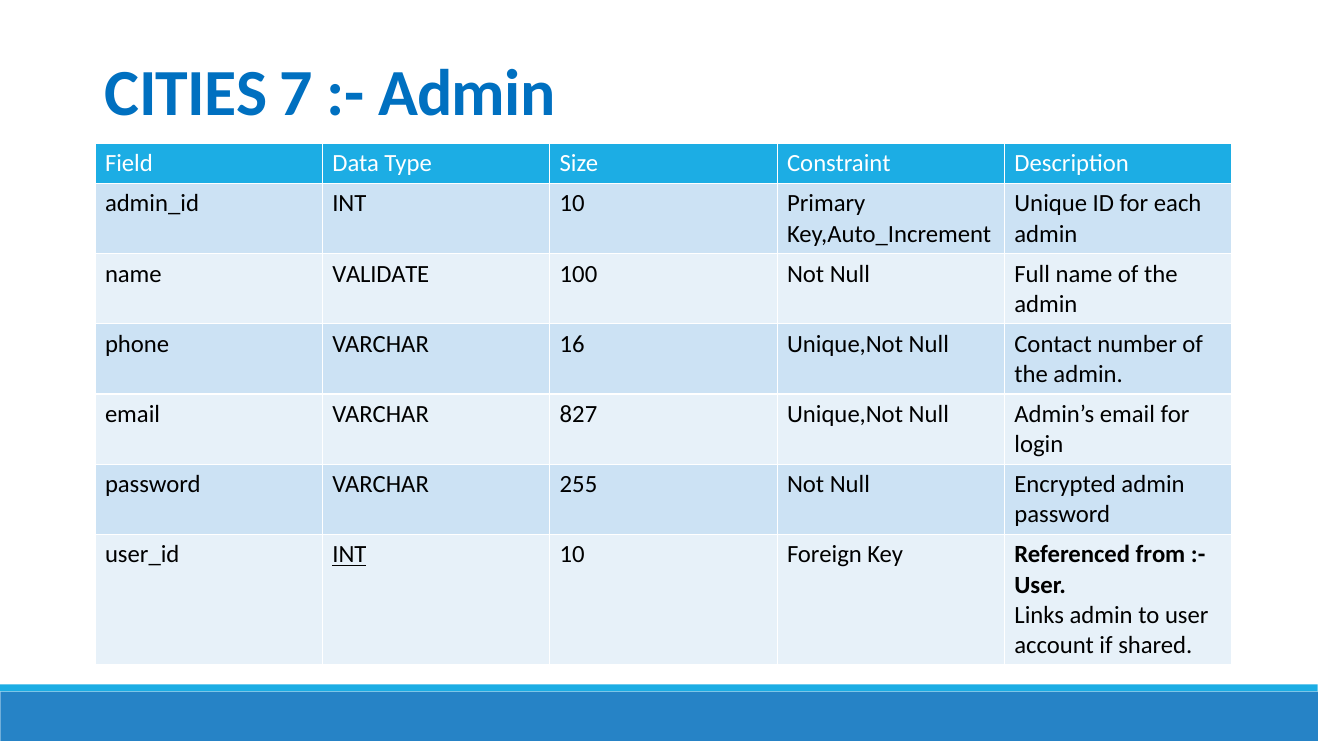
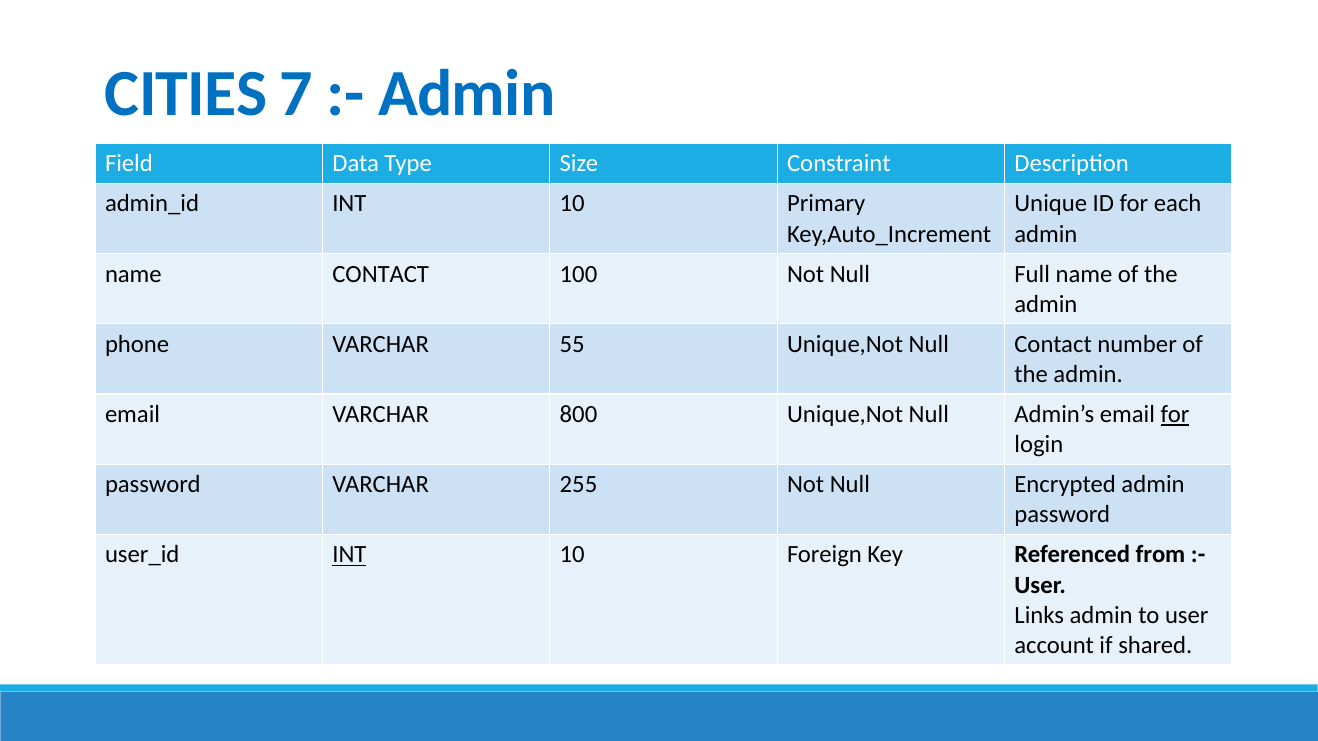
name VALIDATE: VALIDATE -> CONTACT
16: 16 -> 55
827: 827 -> 800
for at (1175, 415) underline: none -> present
